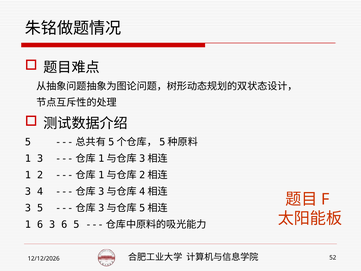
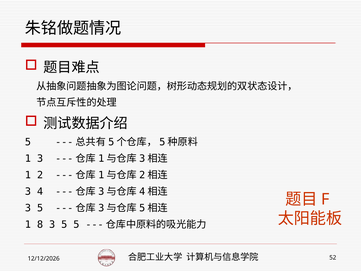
1 6: 6 -> 8
6 at (64, 224): 6 -> 5
